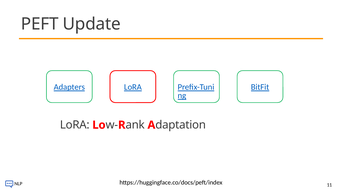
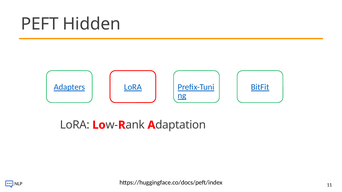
Update: Update -> Hidden
